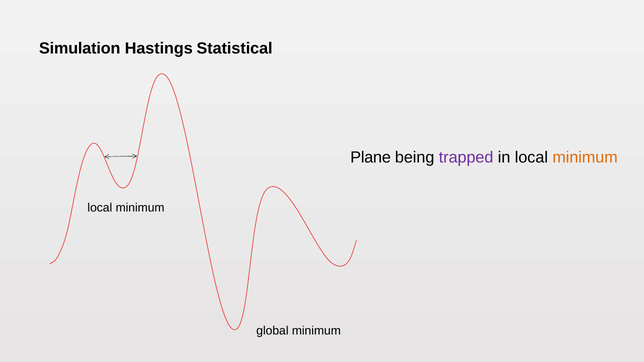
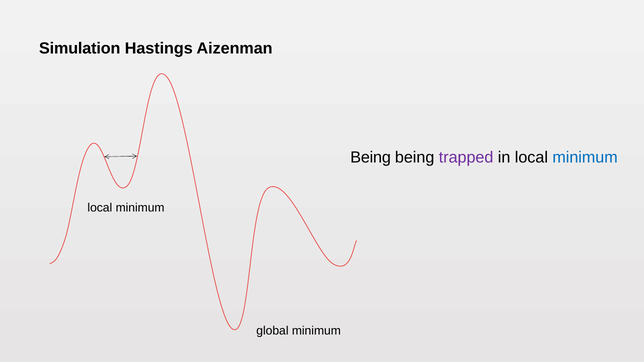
Statistical: Statistical -> Aizenman
Plane at (371, 158): Plane -> Being
minimum at (585, 158) colour: orange -> blue
